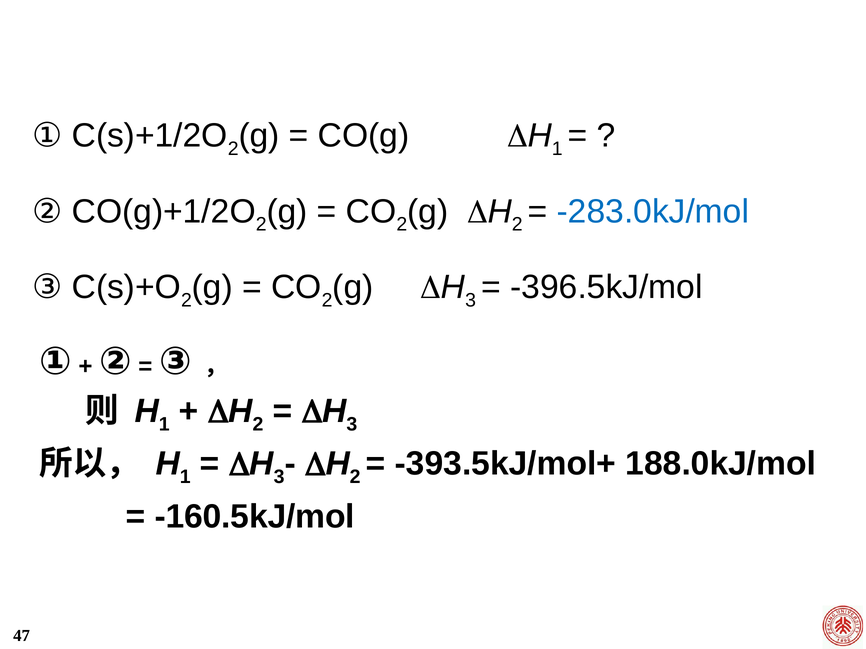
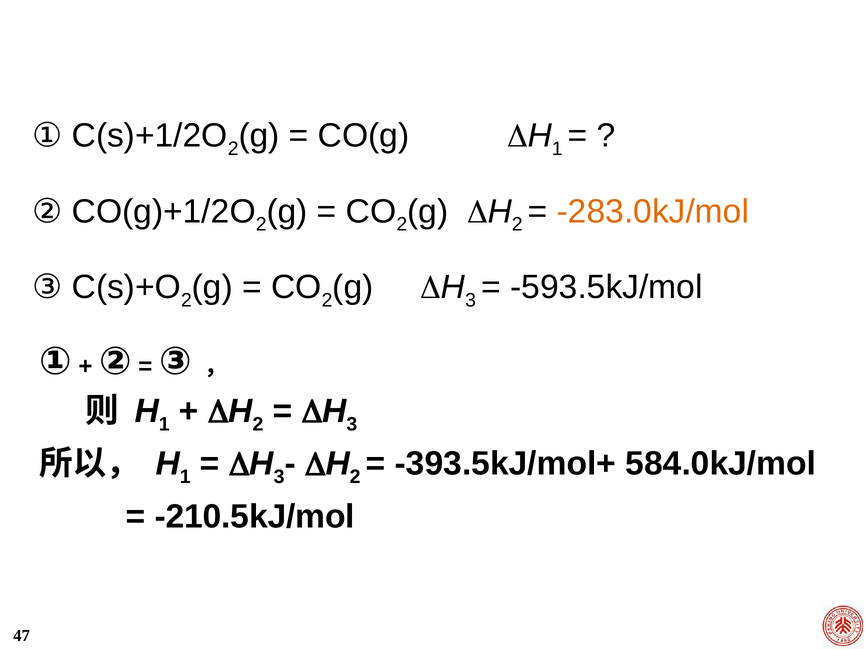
-283.0kJ/mol colour: blue -> orange
-396.5kJ/mol: -396.5kJ/mol -> -593.5kJ/mol
188.0kJ/mol: 188.0kJ/mol -> 584.0kJ/mol
-160.5kJ/mol: -160.5kJ/mol -> -210.5kJ/mol
